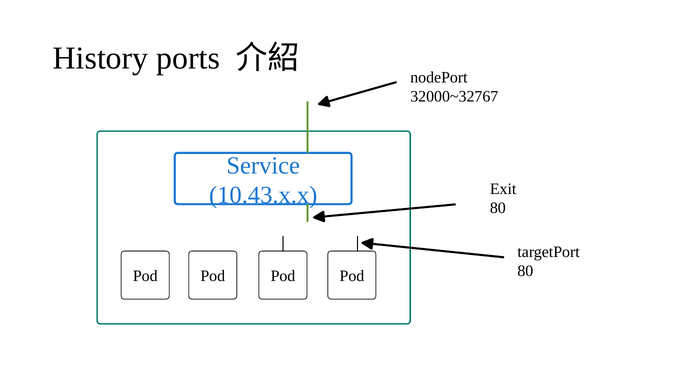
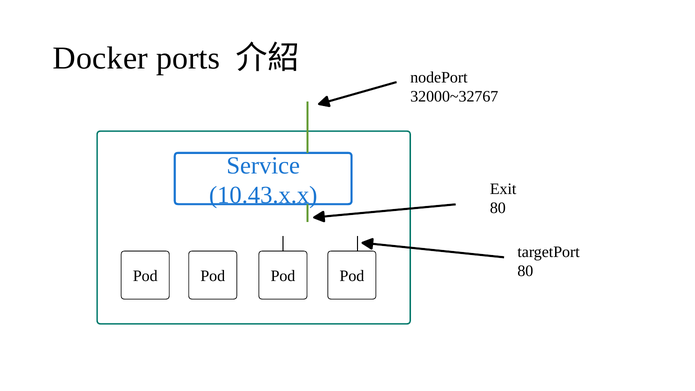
History: History -> Docker
